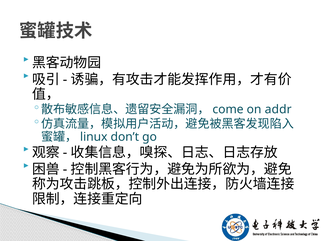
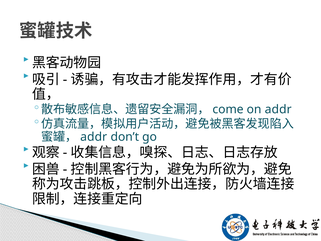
linux at (94, 137): linux -> addr
